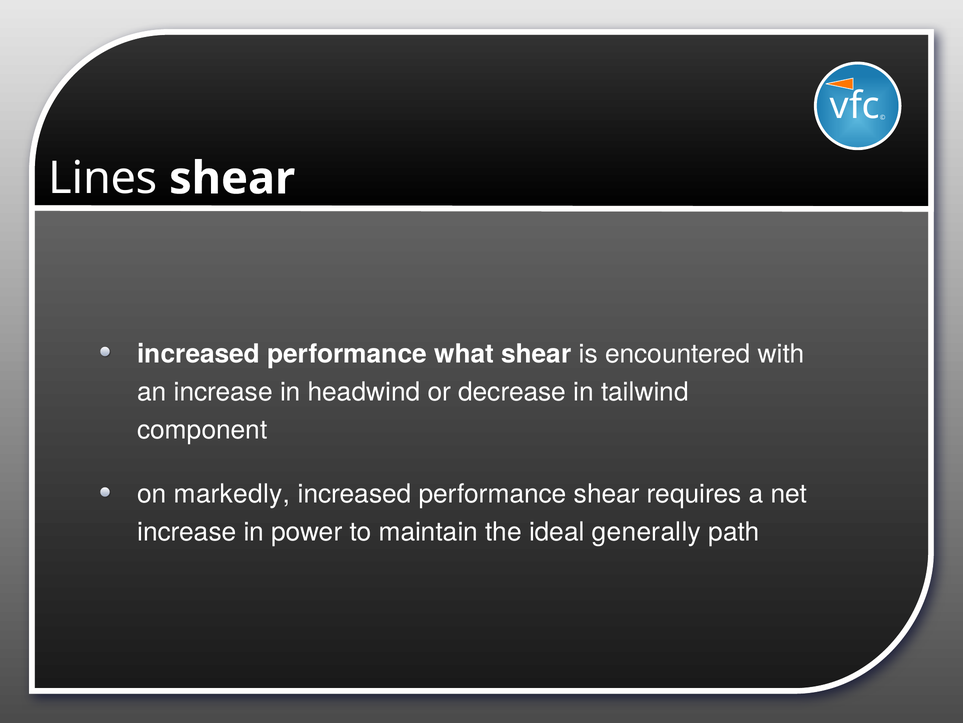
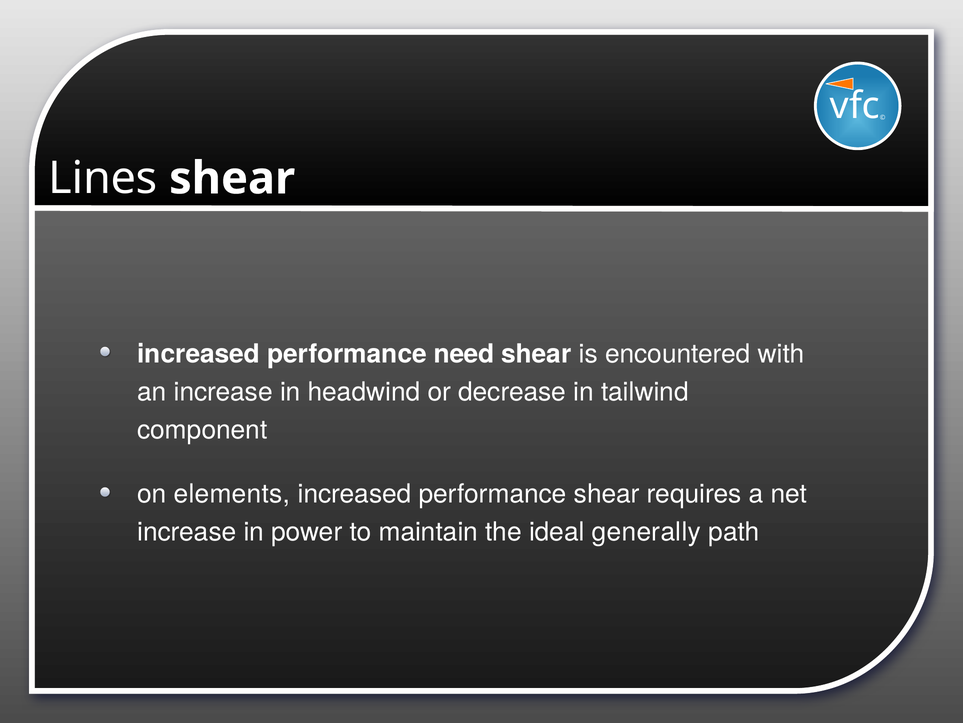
what: what -> need
markedly: markedly -> elements
